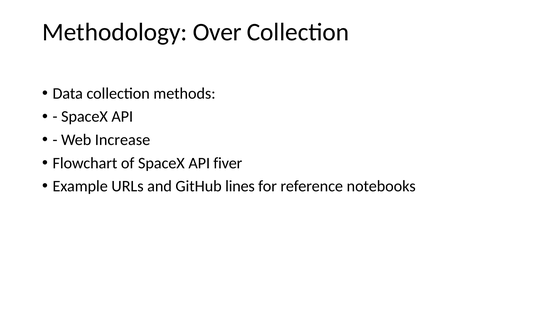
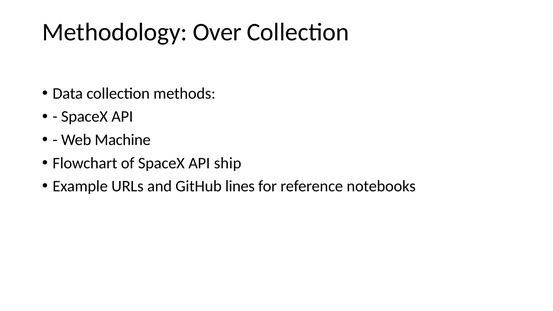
Increase: Increase -> Machine
fiver: fiver -> ship
